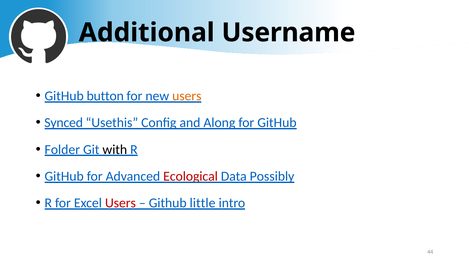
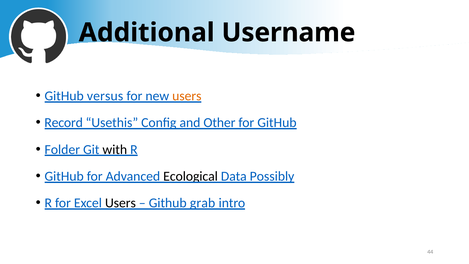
button: button -> versus
Synced: Synced -> Record
Along: Along -> Other
Ecological colour: red -> black
Users at (120, 203) colour: red -> black
little: little -> grab
